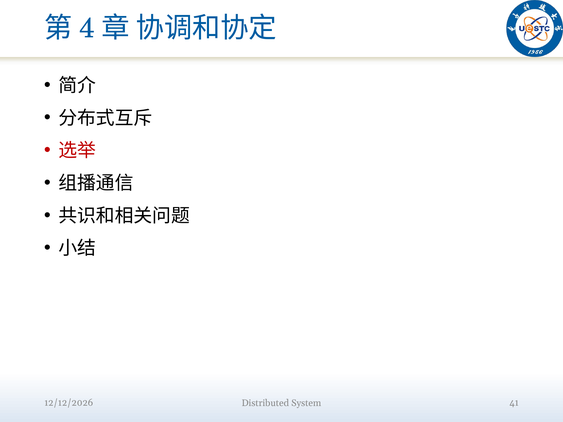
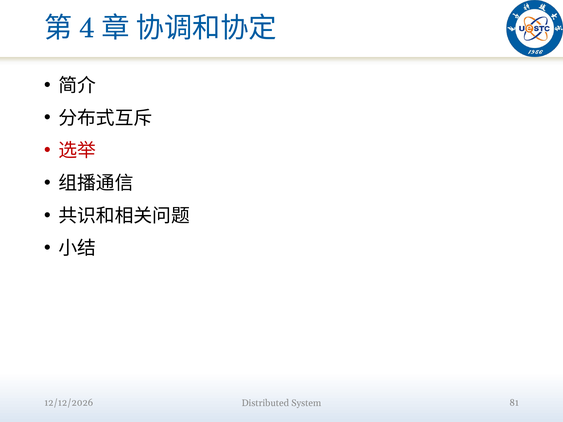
41: 41 -> 81
